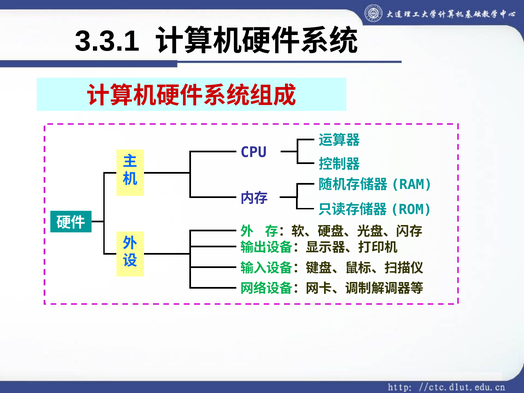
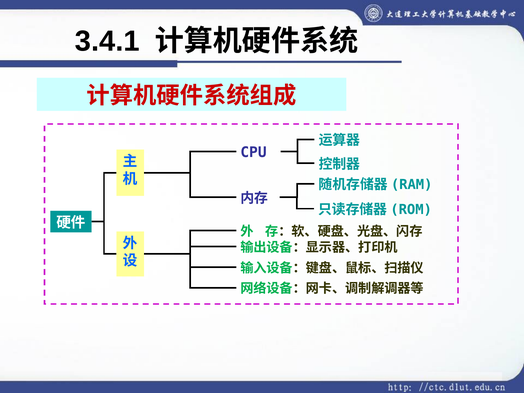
3.3.1: 3.3.1 -> 3.4.1
